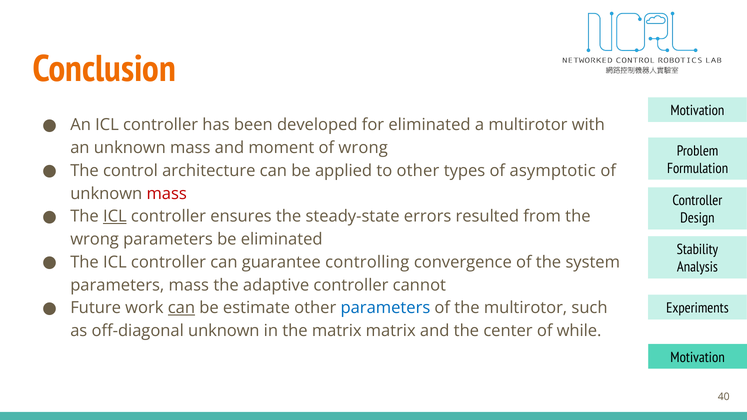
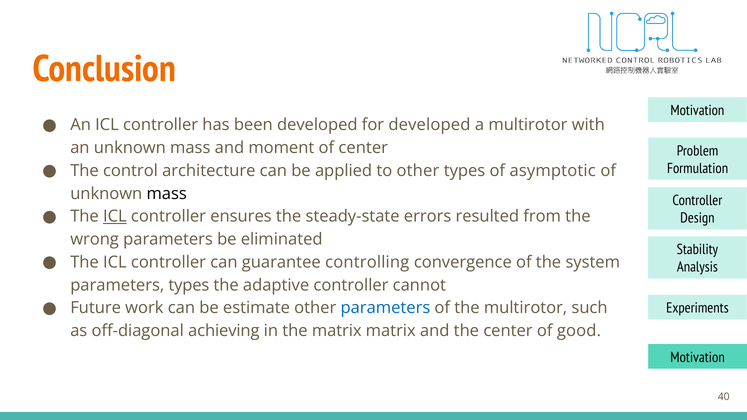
for eliminated: eliminated -> developed
of wrong: wrong -> center
mass at (167, 194) colour: red -> black
parameters mass: mass -> types
can at (181, 308) underline: present -> none
off-diagonal unknown: unknown -> achieving
while: while -> good
